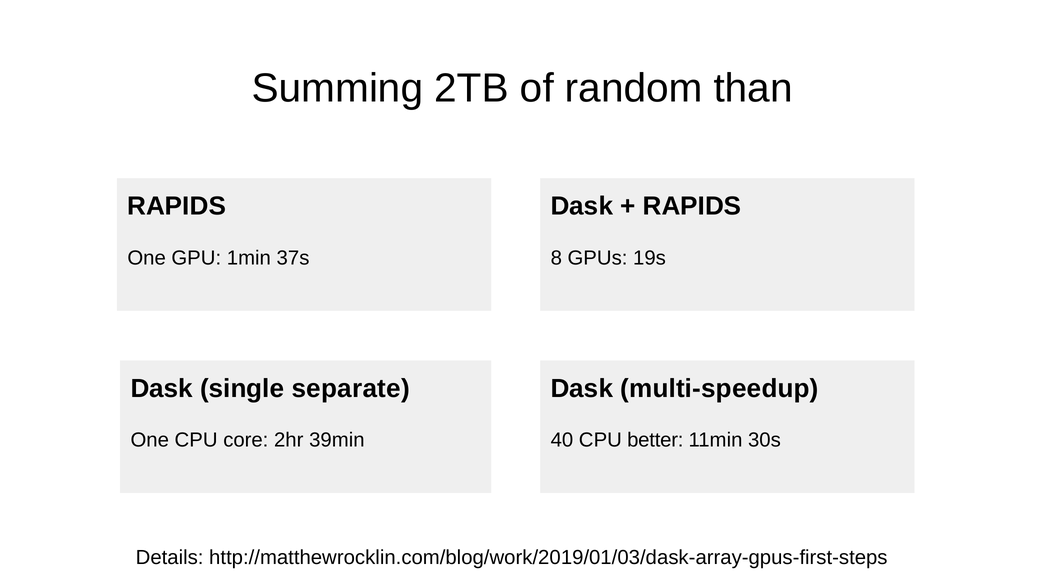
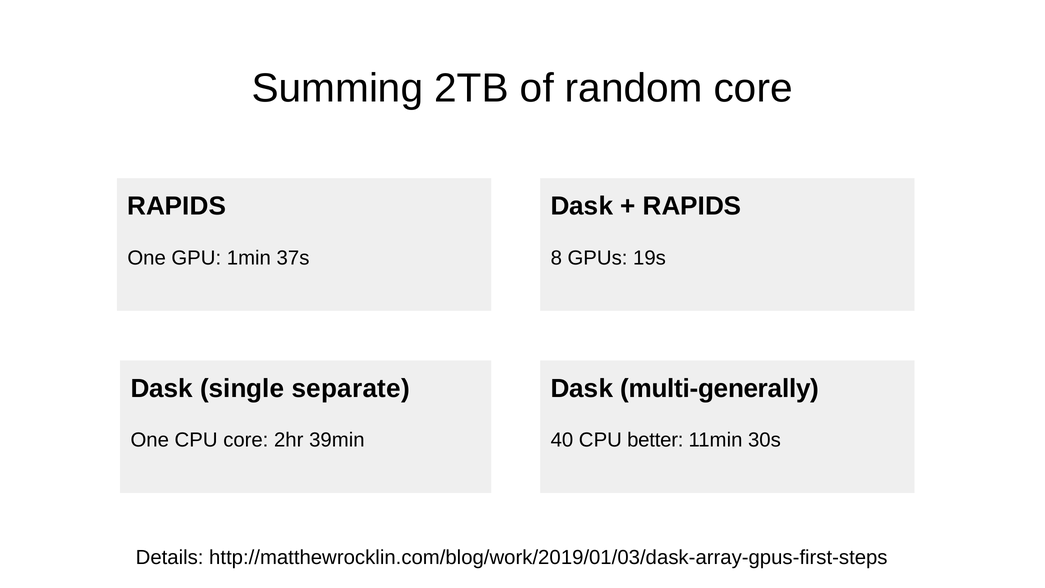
random than: than -> core
multi-speedup: multi-speedup -> multi-generally
